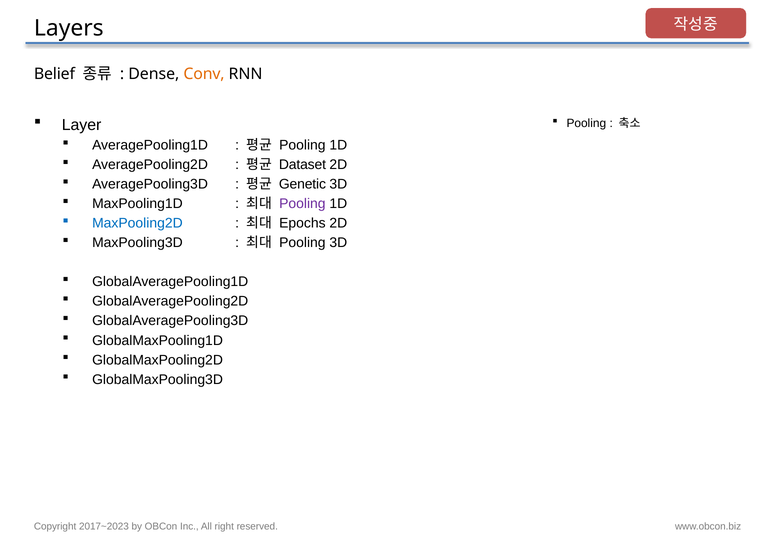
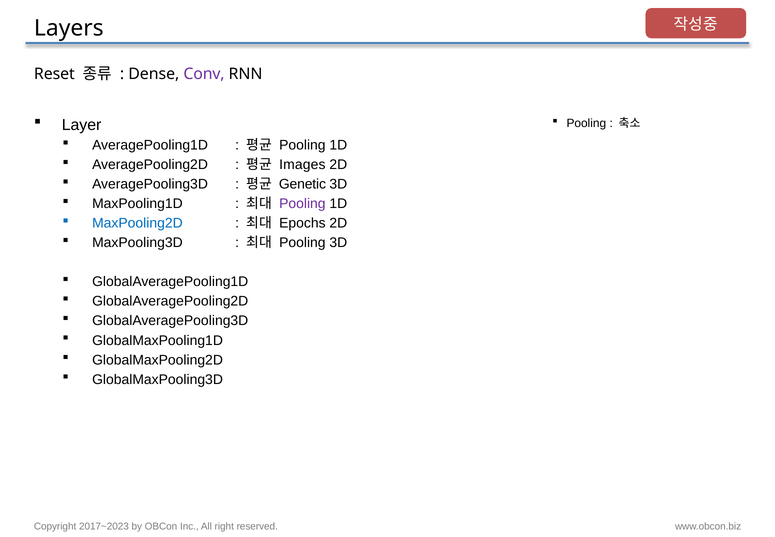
Belief: Belief -> Reset
Conv colour: orange -> purple
Dataset: Dataset -> Images
